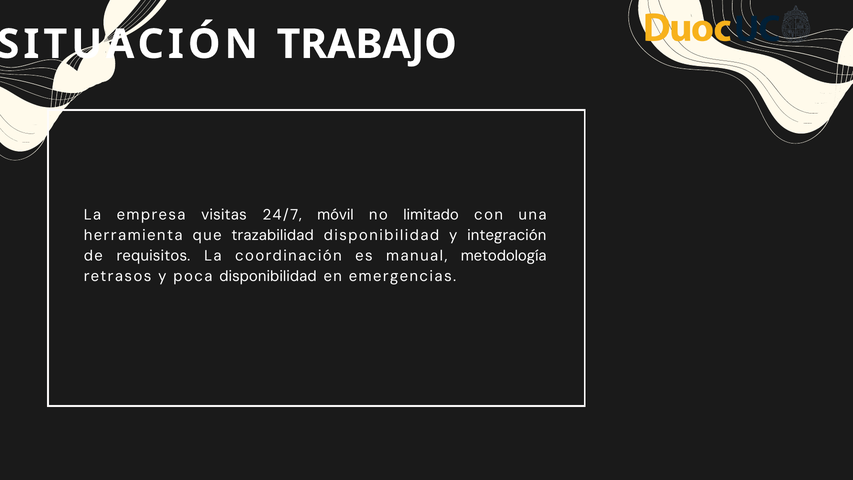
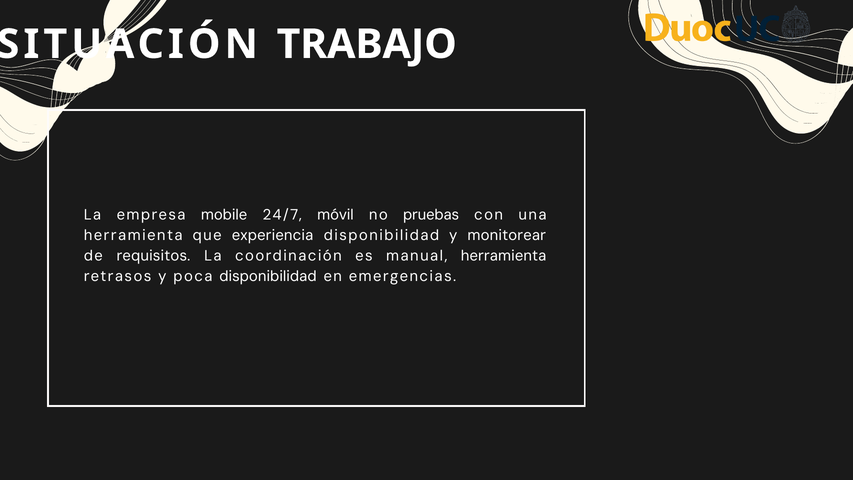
visitas: visitas -> mobile
limitado: limitado -> pruebas
trazabilidad: trazabilidad -> experiencia
integración: integración -> monitorear
manual metodología: metodología -> herramienta
